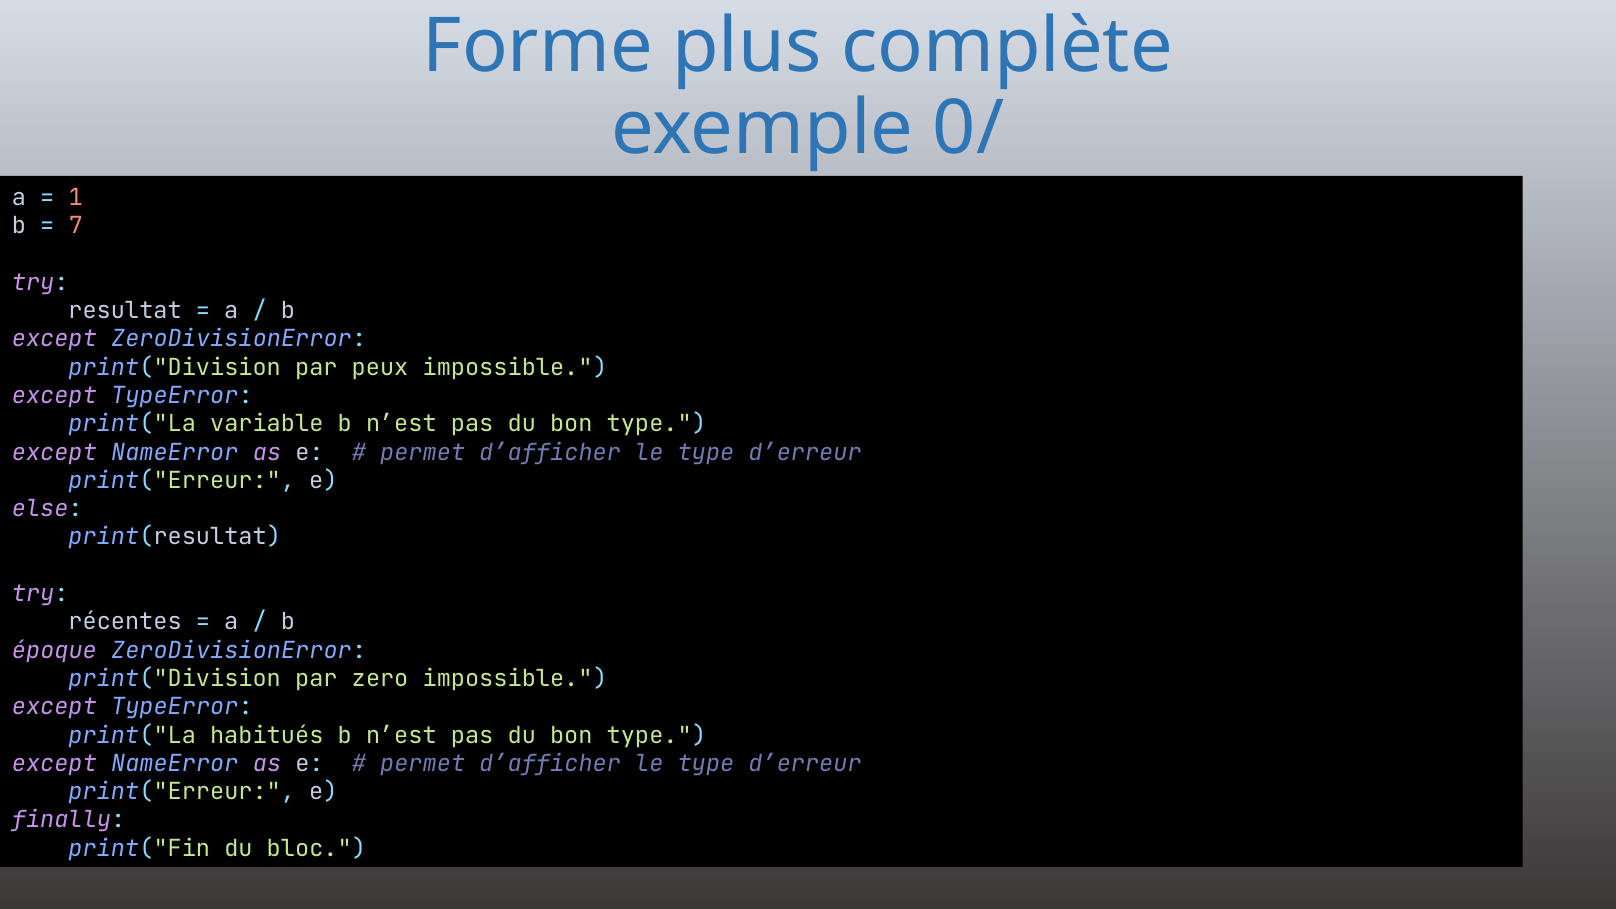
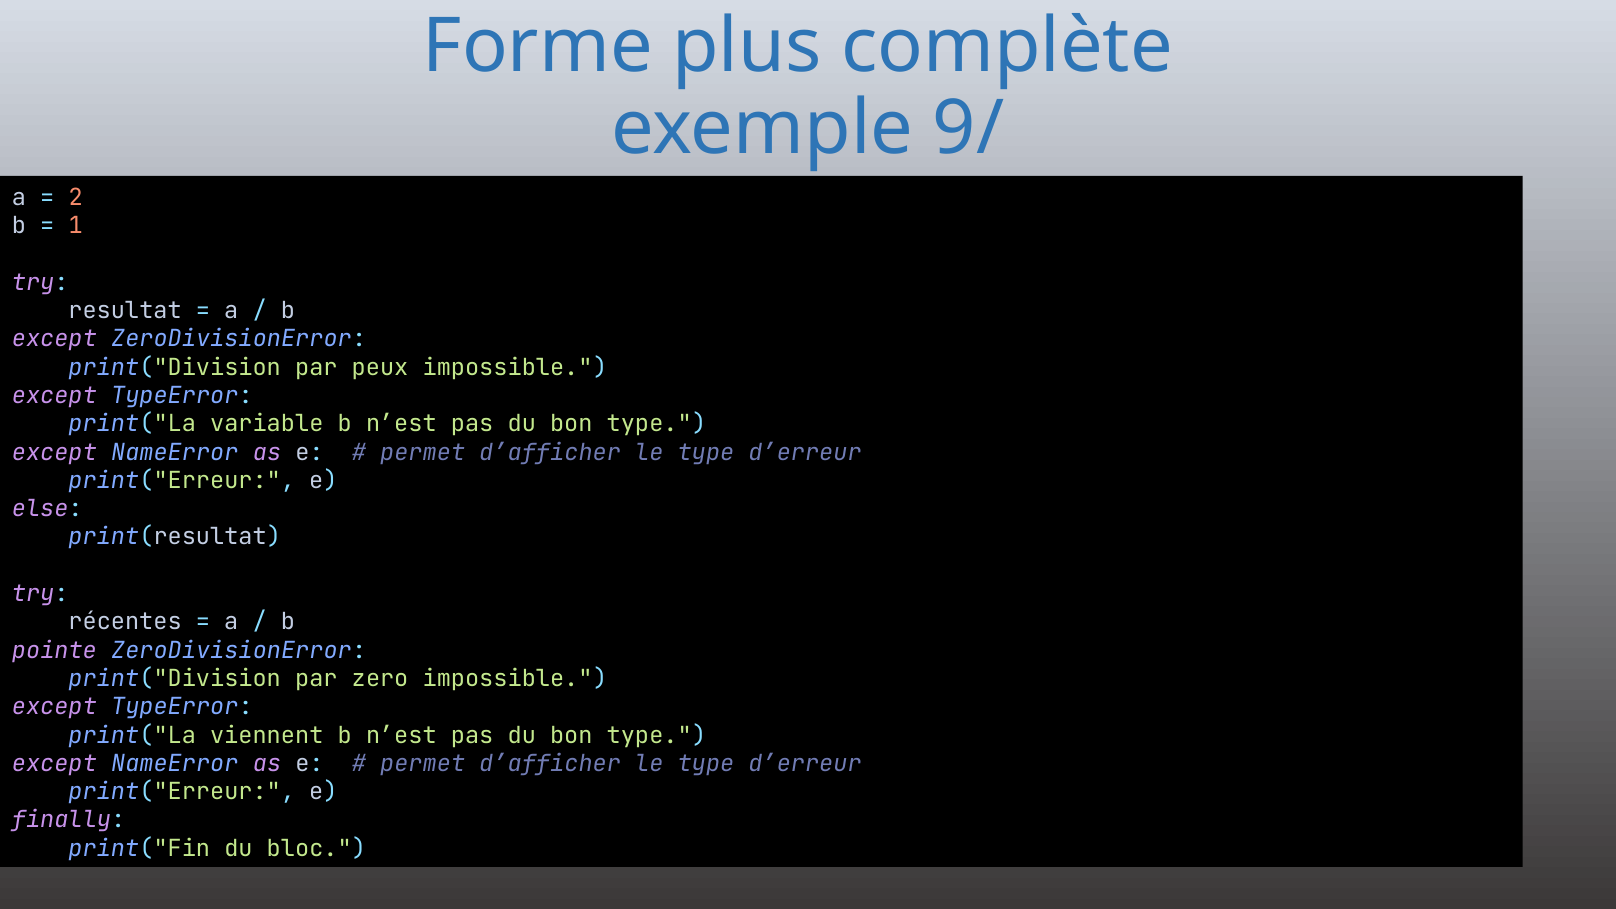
0/: 0/ -> 9/
1: 1 -> 2
7: 7 -> 1
époque: époque -> pointe
habitués: habitués -> viennent
